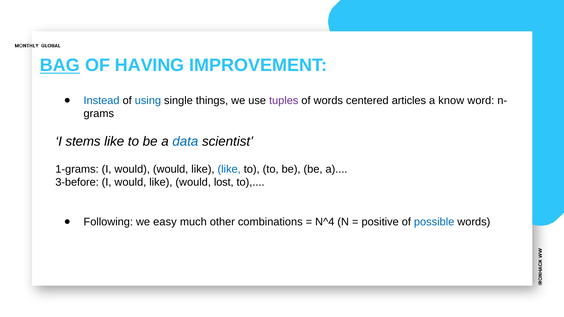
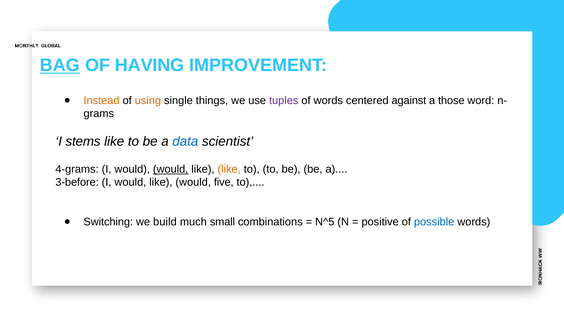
Instead colour: blue -> orange
using colour: blue -> orange
articles: articles -> against
know: know -> those
1-grams: 1-grams -> 4-grams
would at (171, 169) underline: none -> present
like at (229, 169) colour: blue -> orange
lost: lost -> five
Following: Following -> Switching
easy: easy -> build
other: other -> small
N^4: N^4 -> N^5
